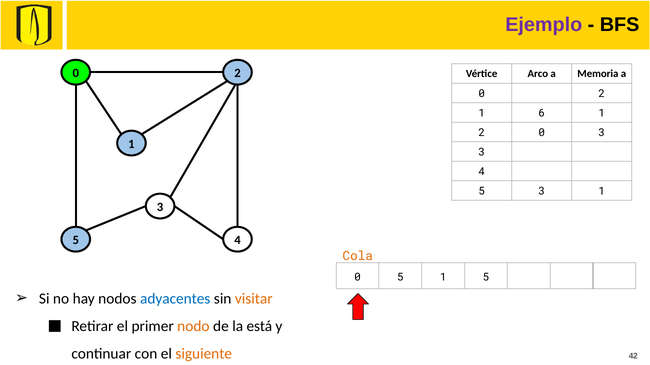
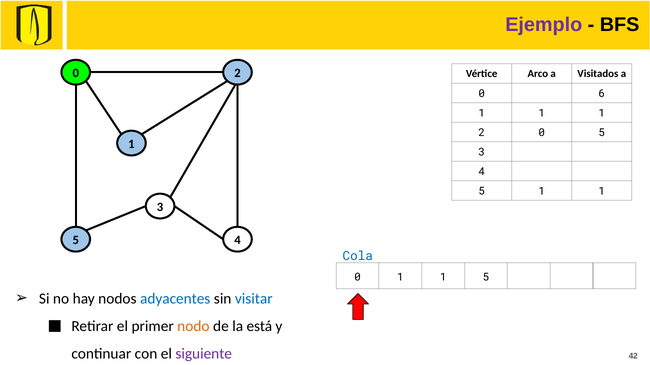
Memoria: Memoria -> Visitados
0 2: 2 -> 6
6 at (542, 113): 6 -> 1
0 3: 3 -> 5
3 at (542, 192): 3 -> 1
Cola colour: orange -> blue
5 at (400, 277): 5 -> 1
visitar colour: orange -> blue
siguiente colour: orange -> purple
